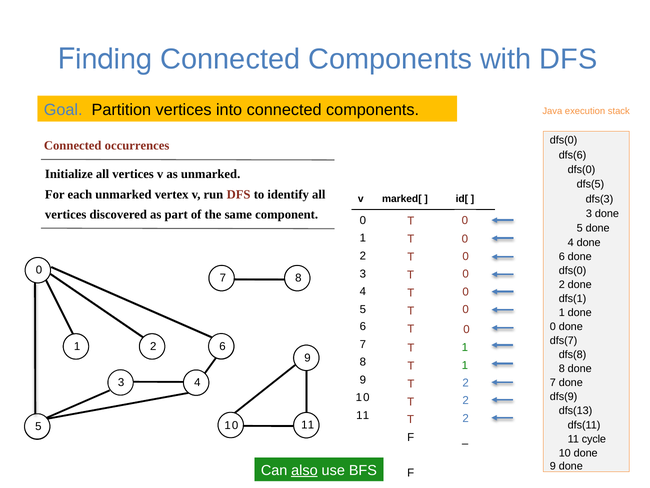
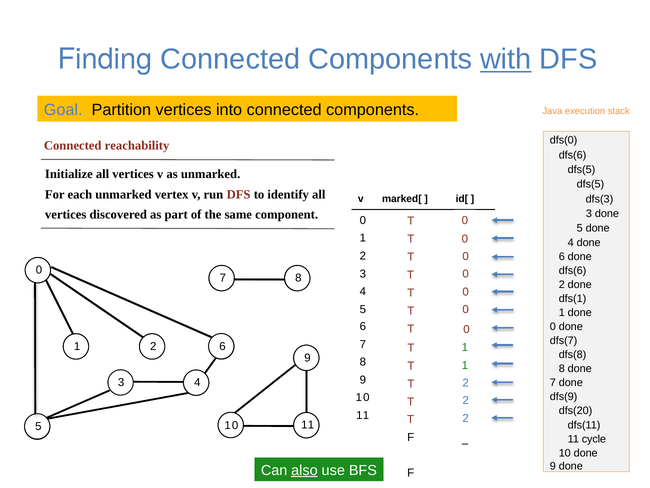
with underline: none -> present
occurrences: occurrences -> reachability
dfs(0 at (581, 170): dfs(0 -> dfs(5
dfs(0 at (573, 270): dfs(0 -> dfs(6
dfs(13: dfs(13 -> dfs(20
